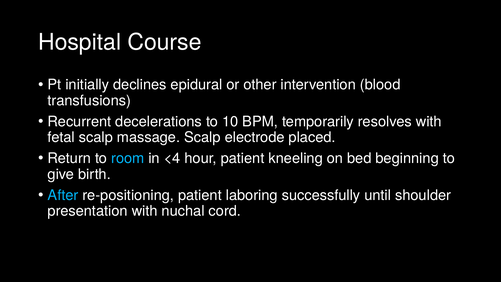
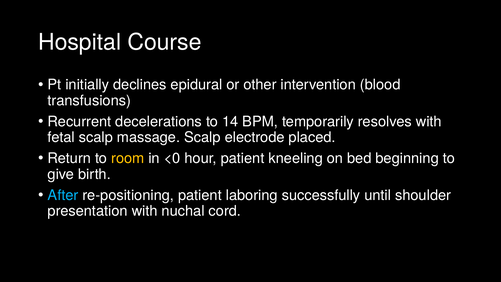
10: 10 -> 14
room colour: light blue -> yellow
<4: <4 -> <0
